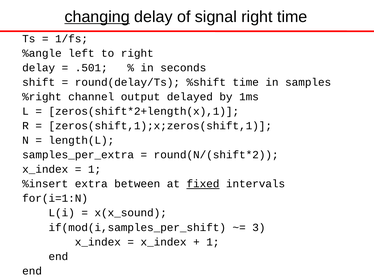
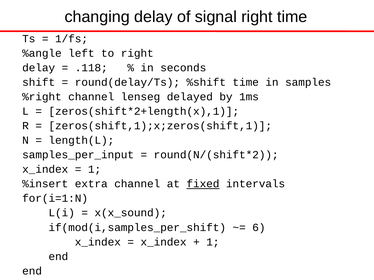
changing underline: present -> none
.501: .501 -> .118
output: output -> lenseg
samples_per_extra: samples_per_extra -> samples_per_input
extra between: between -> channel
3: 3 -> 6
